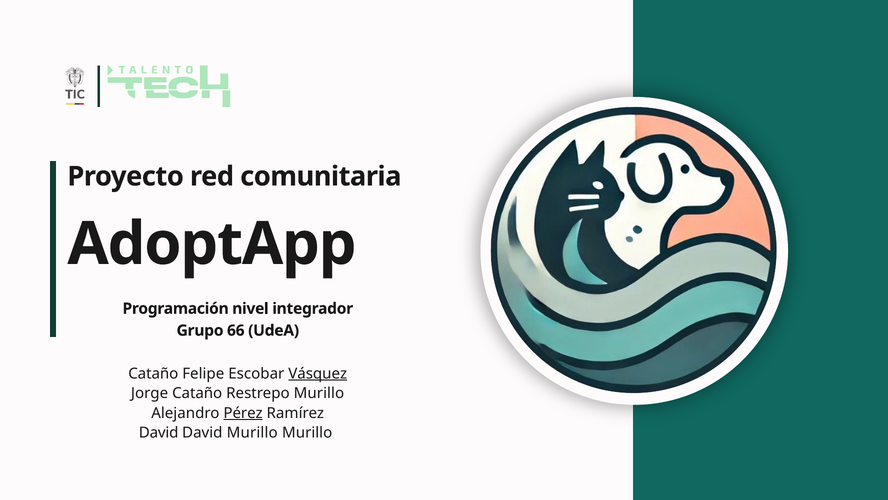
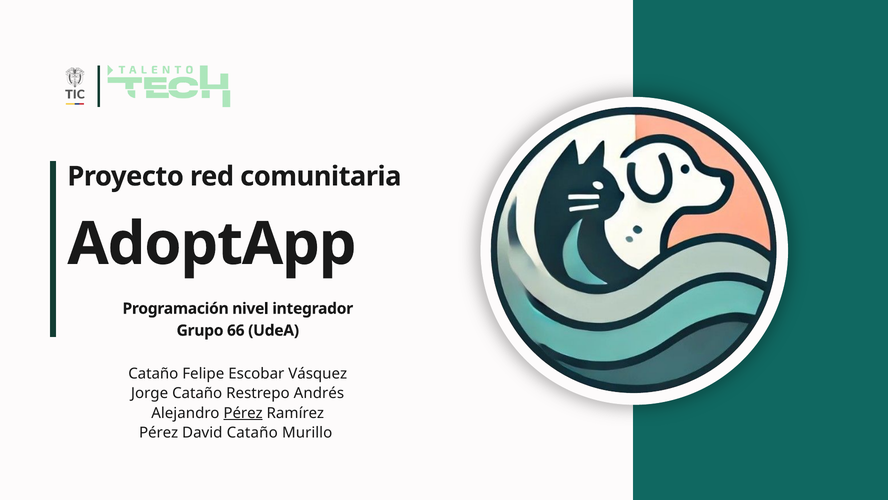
Vásquez underline: present -> none
Restrepo Murillo: Murillo -> Andrés
David at (159, 432): David -> Pérez
David Murillo: Murillo -> Cataño
